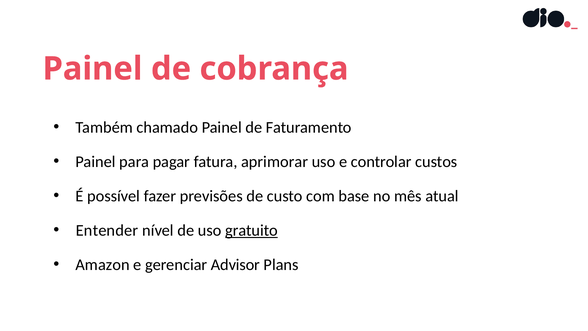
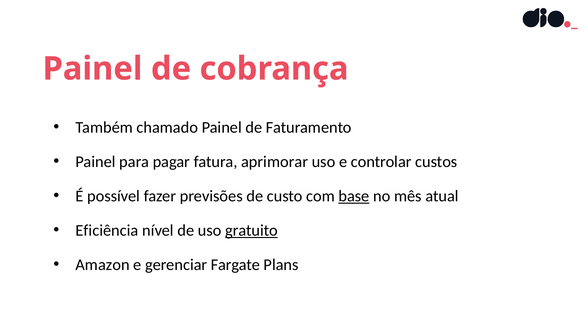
base underline: none -> present
Entender: Entender -> Eficiência
Advisor: Advisor -> Fargate
